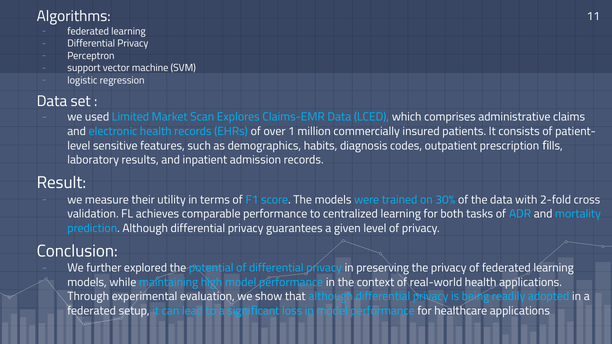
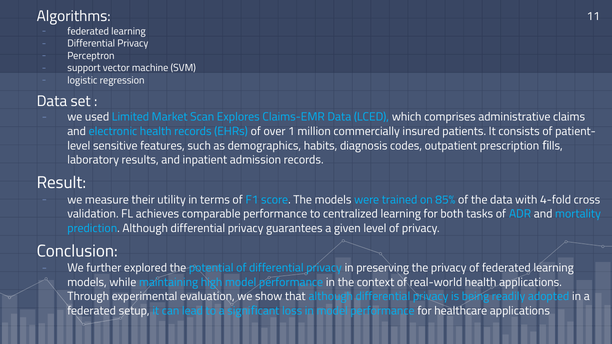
30%: 30% -> 85%
2-fold: 2-fold -> 4-fold
